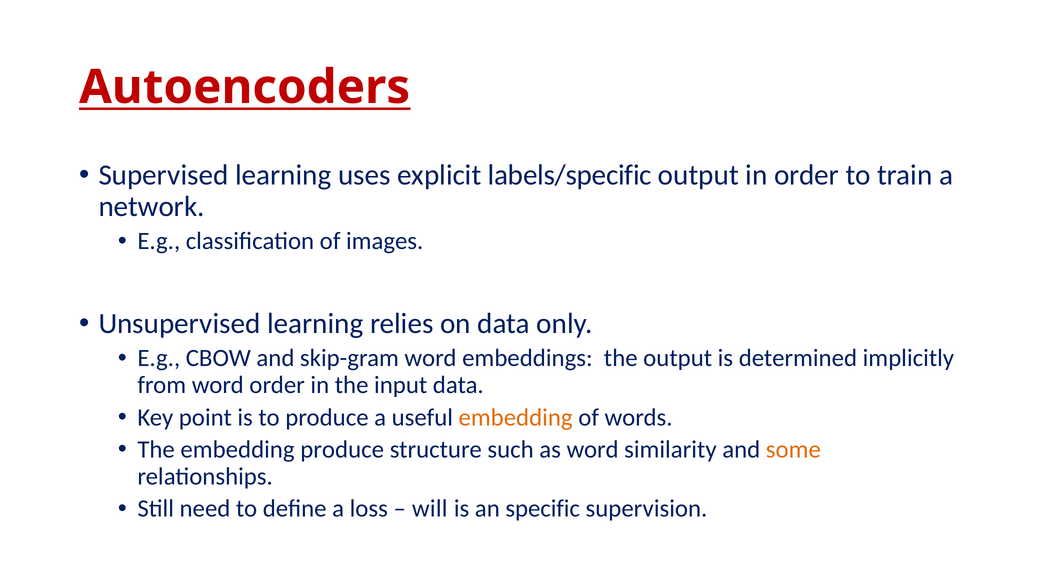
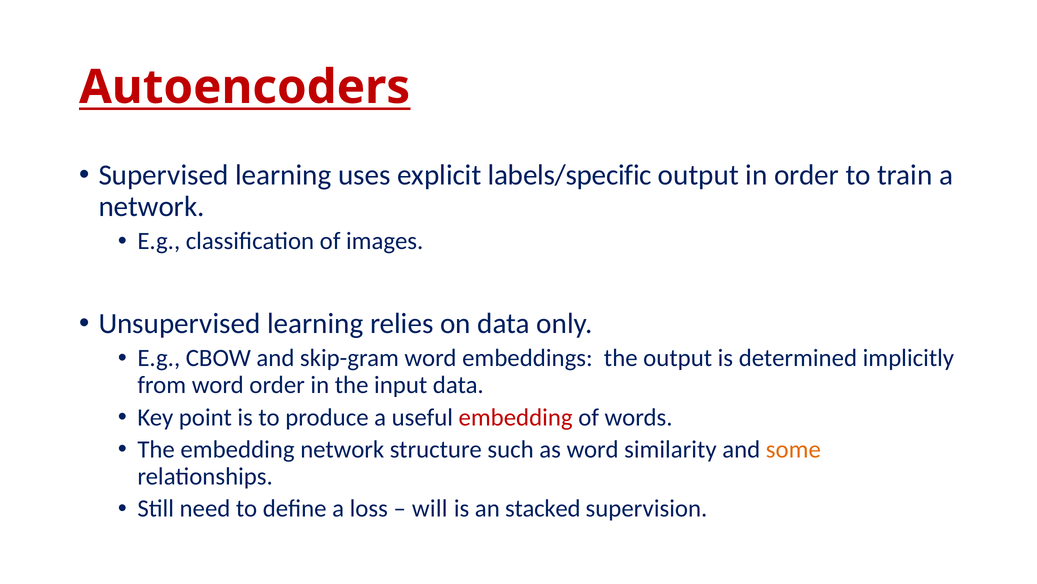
embedding at (516, 417) colour: orange -> red
embedding produce: produce -> network
specific: specific -> stacked
